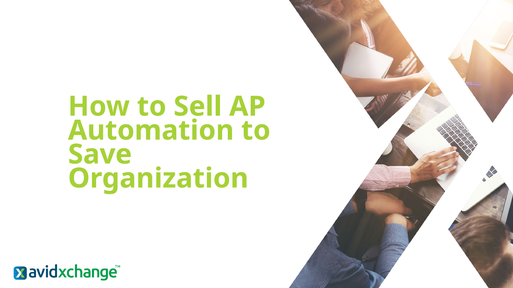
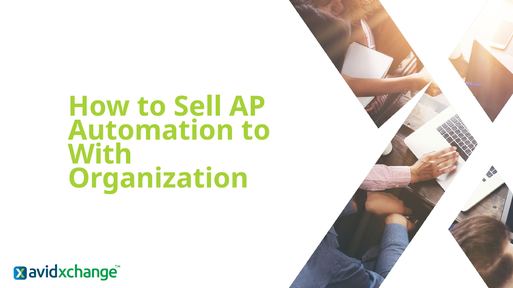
Save: Save -> With
